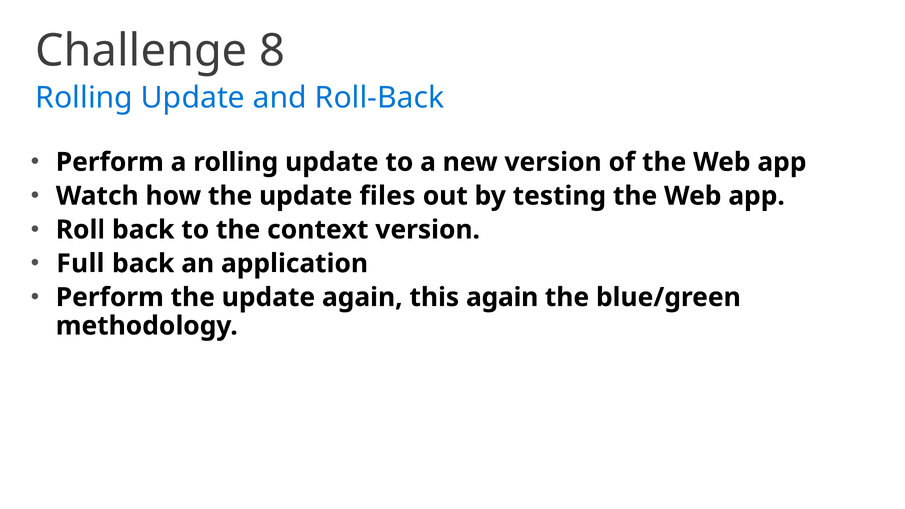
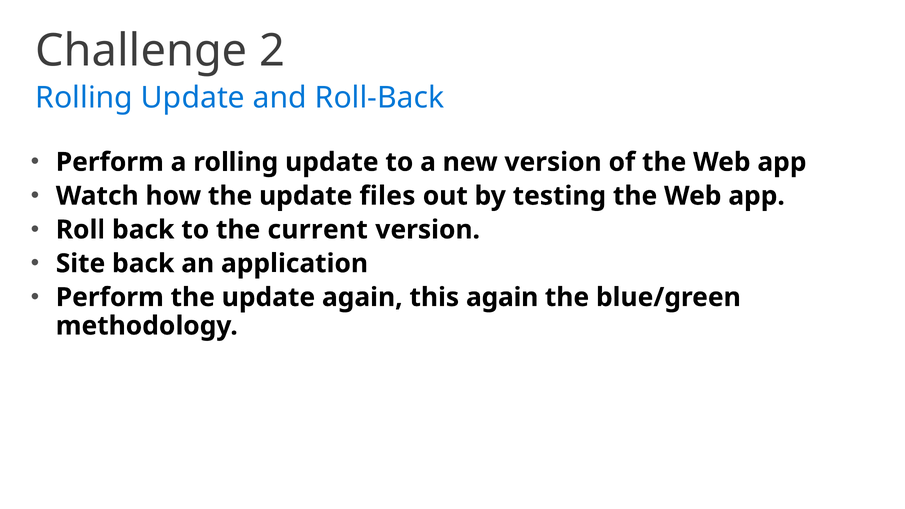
8: 8 -> 2
context: context -> current
Full: Full -> Site
